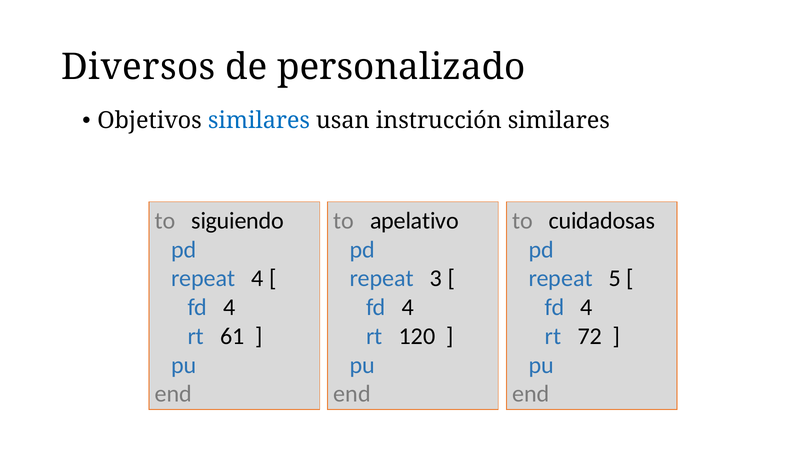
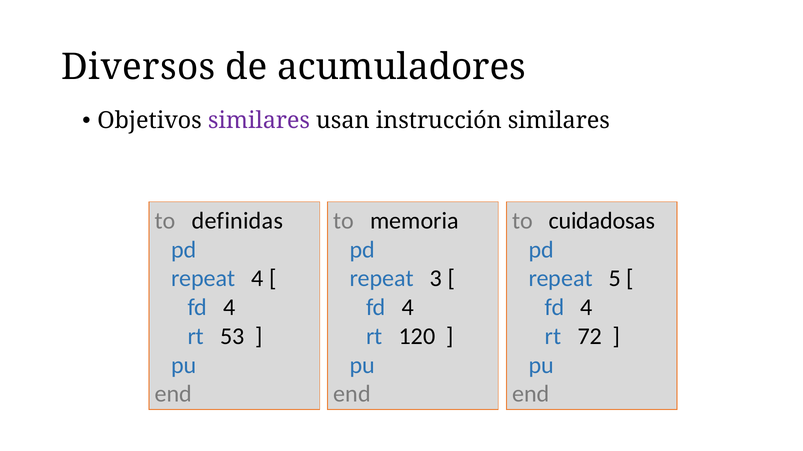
personalizado: personalizado -> acumuladores
similares at (259, 121) colour: blue -> purple
siguiendo: siguiendo -> definidas
apelativo: apelativo -> memoria
61: 61 -> 53
